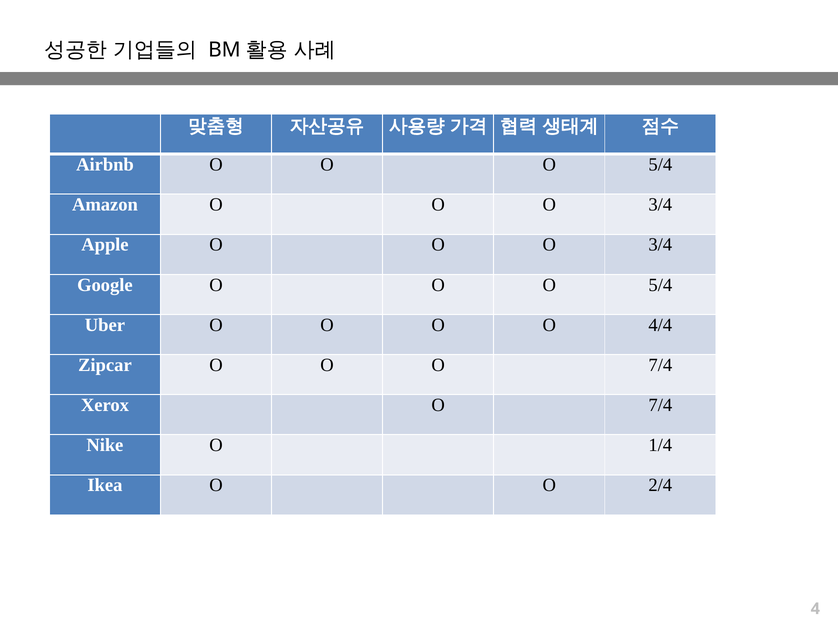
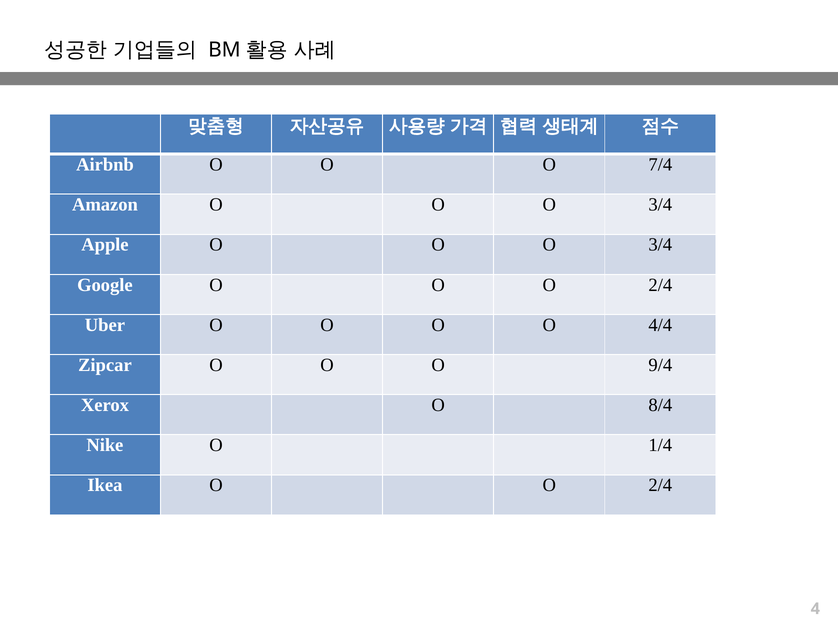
5/4 at (660, 164): 5/4 -> 7/4
5/4 at (660, 285): 5/4 -> 2/4
O O 7/4: 7/4 -> 9/4
Xerox O 7/4: 7/4 -> 8/4
